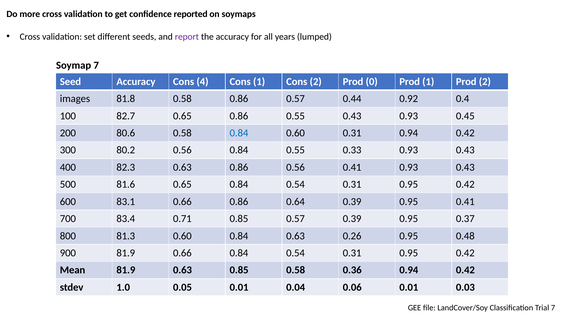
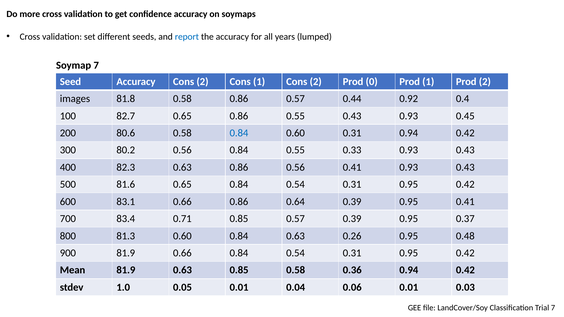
confidence reported: reported -> accuracy
report colour: purple -> blue
Accuracy Cons 4: 4 -> 2
